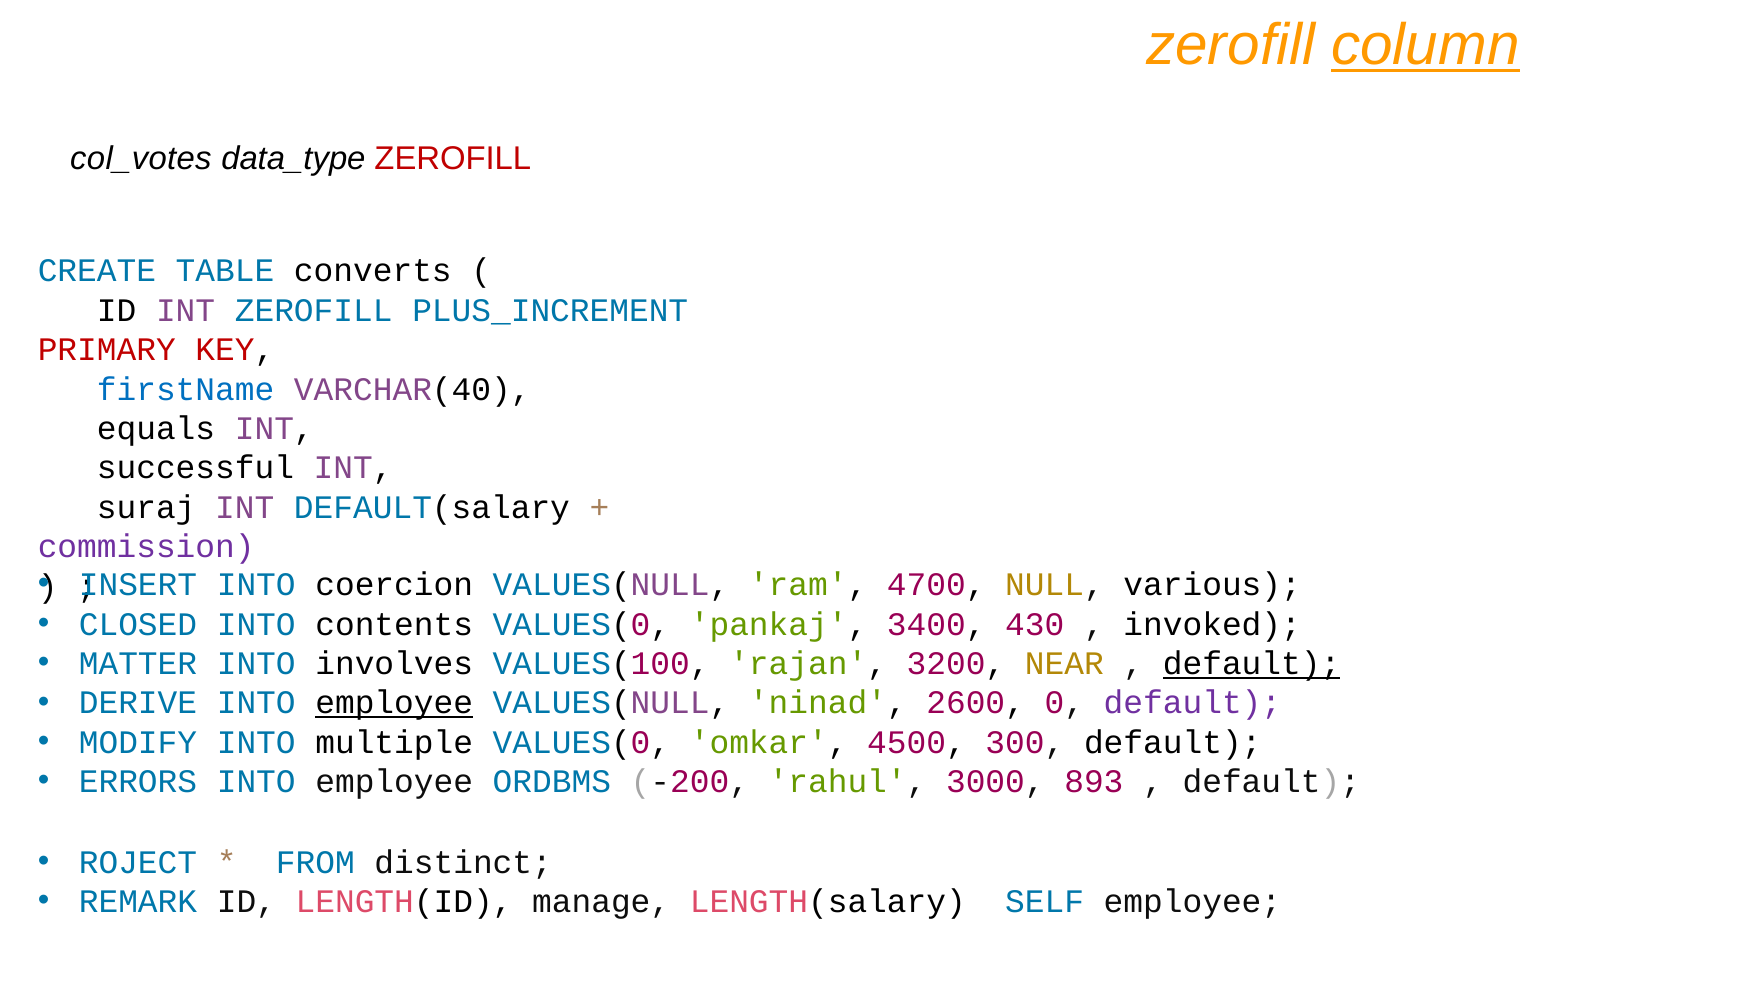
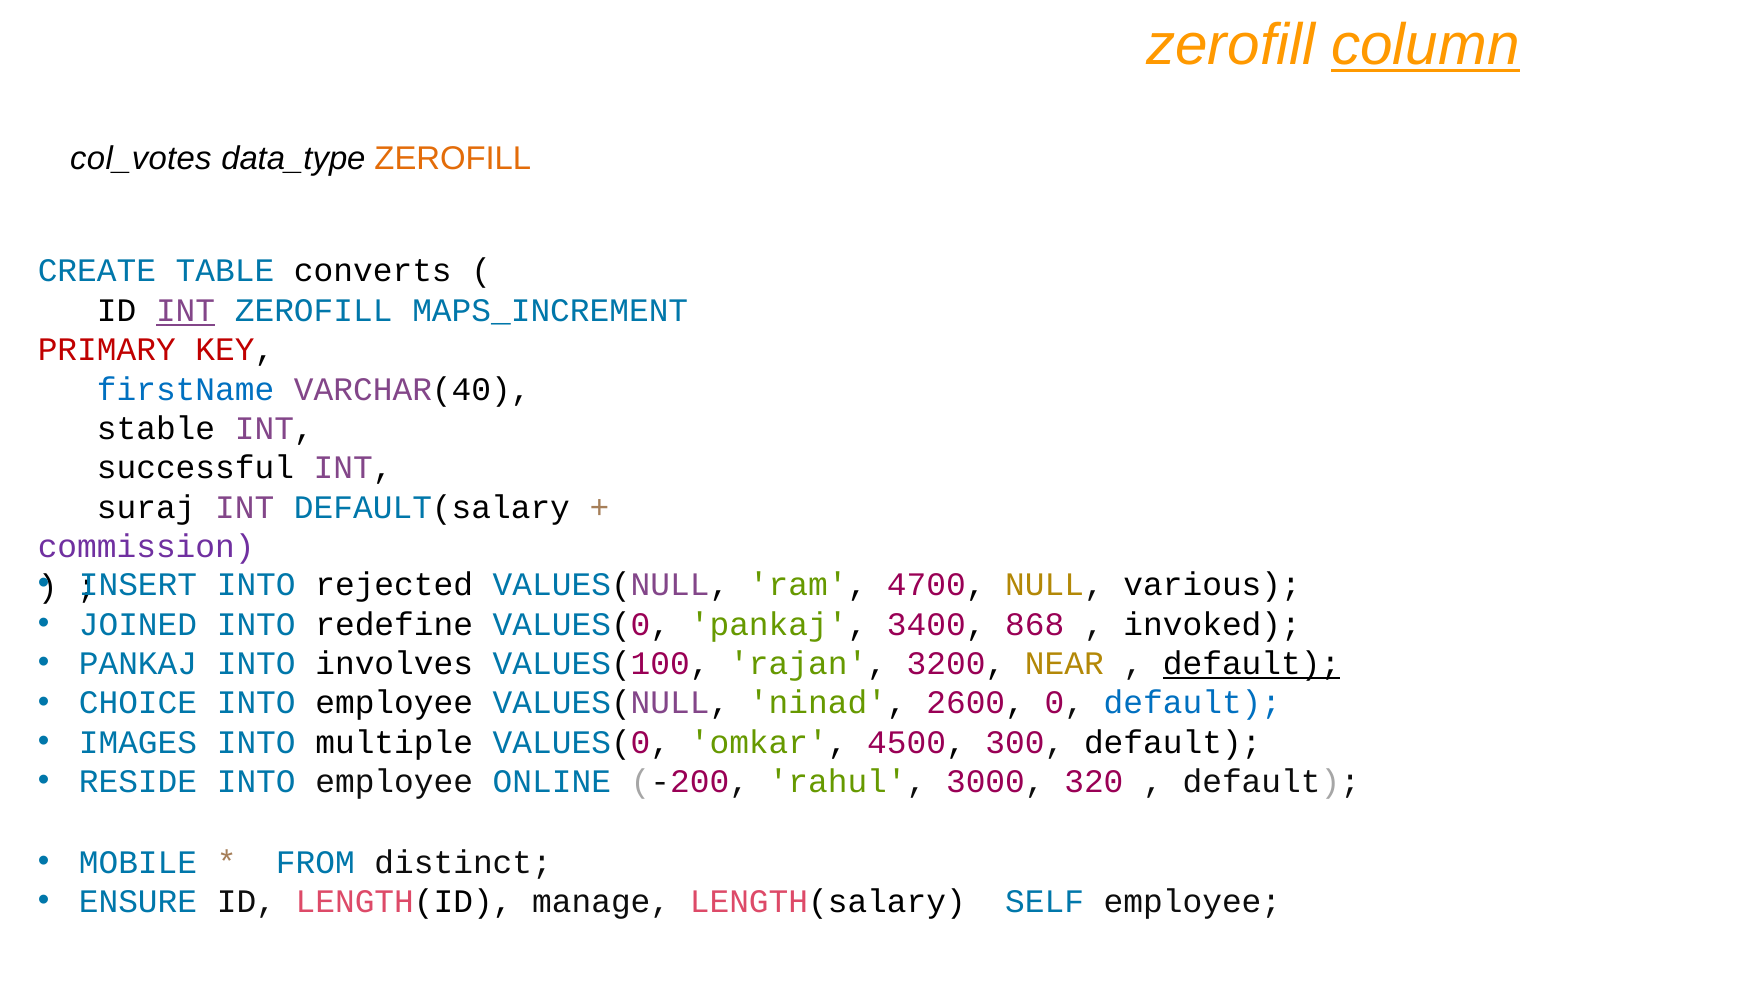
ZEROFILL at (453, 159) colour: red -> orange
INT at (186, 311) underline: none -> present
PLUS_INCREMENT: PLUS_INCREMENT -> MAPS_INCREMENT
equals: equals -> stable
coercion: coercion -> rejected
CLOSED: CLOSED -> JOINED
contents: contents -> redefine
430: 430 -> 868
MATTER at (138, 664): MATTER -> PANKAJ
DERIVE: DERIVE -> CHOICE
employee at (394, 703) underline: present -> none
default at (1192, 703) colour: purple -> blue
MODIFY: MODIFY -> IMAGES
ERRORS: ERRORS -> RESIDE
ORDBMS: ORDBMS -> ONLINE
893: 893 -> 320
ROJECT: ROJECT -> MOBILE
REMARK: REMARK -> ENSURE
